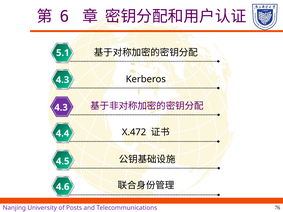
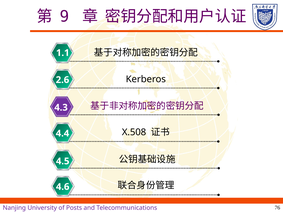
6: 6 -> 9
5.1: 5.1 -> 1.1
4.3 at (62, 80): 4.3 -> 2.6
X.472: X.472 -> X.508
